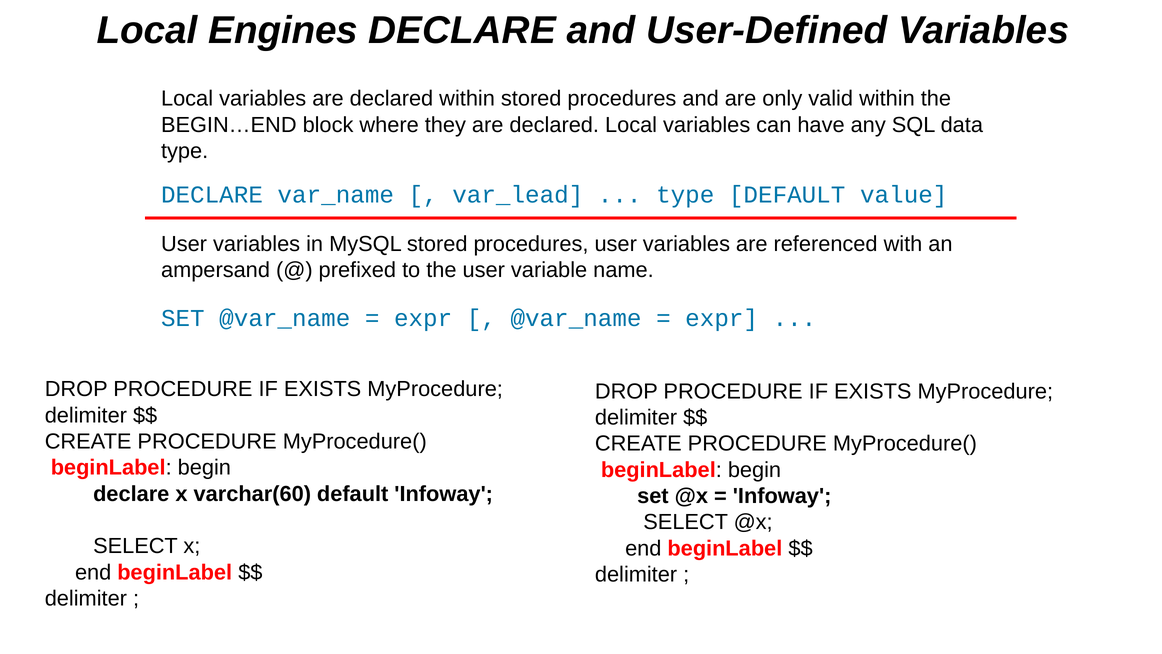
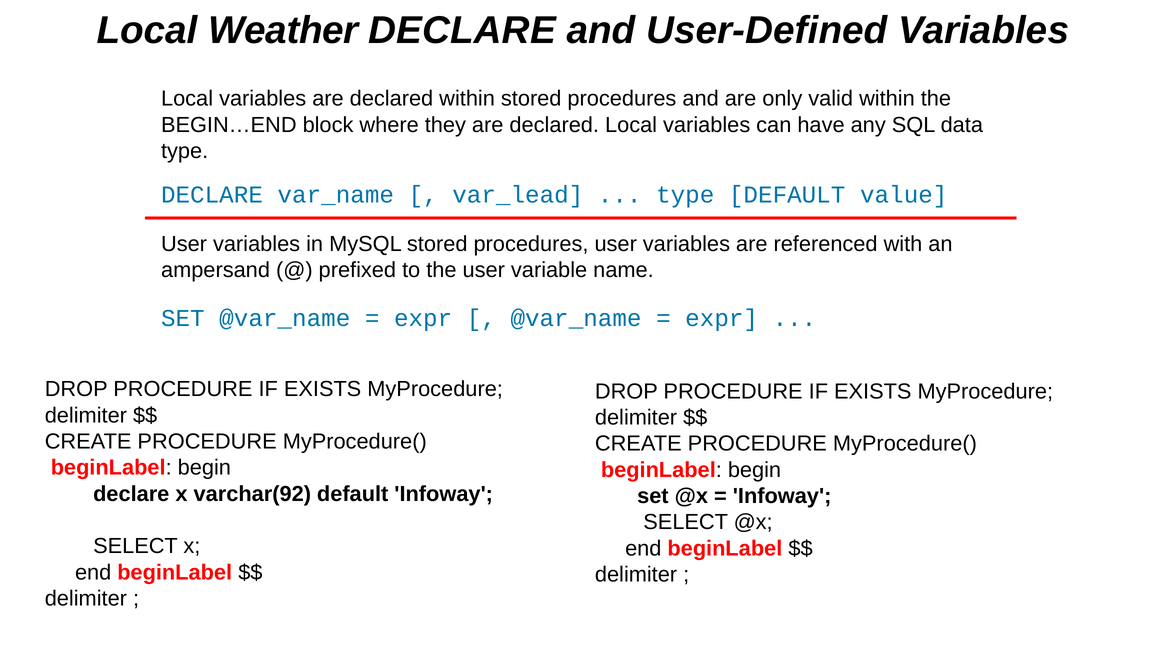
Engines: Engines -> Weather
varchar(60: varchar(60 -> varchar(92
